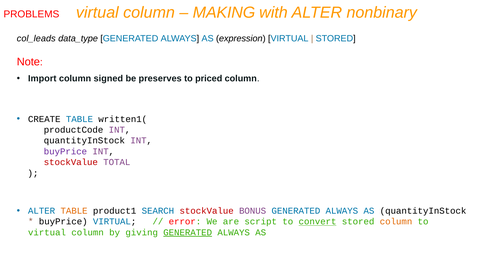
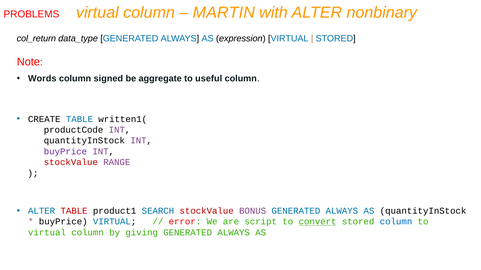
MAKING: MAKING -> MARTIN
col_leads: col_leads -> col_return
Import: Import -> Words
preserves: preserves -> aggregate
priced: priced -> useful
TOTAL: TOTAL -> RANGE
TABLE at (74, 211) colour: orange -> red
column at (396, 222) colour: orange -> blue
GENERATED at (188, 233) underline: present -> none
